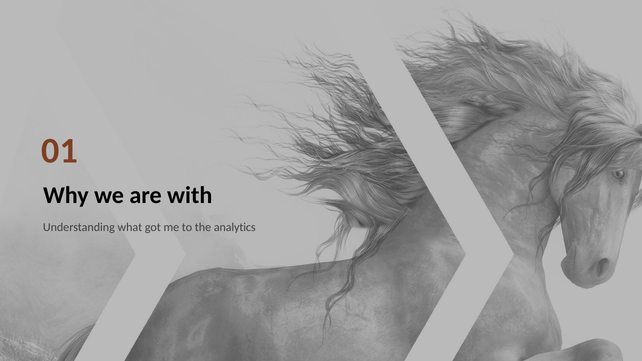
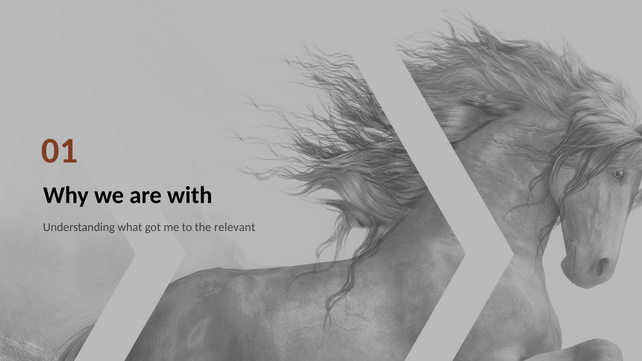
analytics: analytics -> relevant
